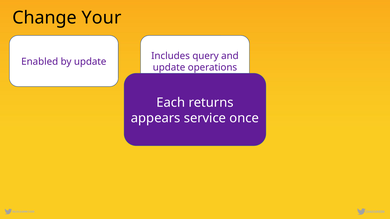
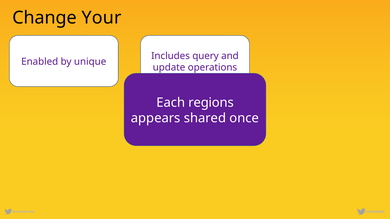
by update: update -> unique
returns: returns -> regions
service: service -> shared
